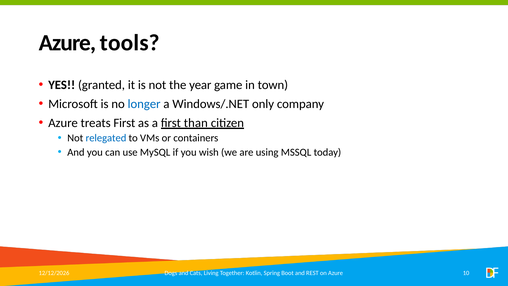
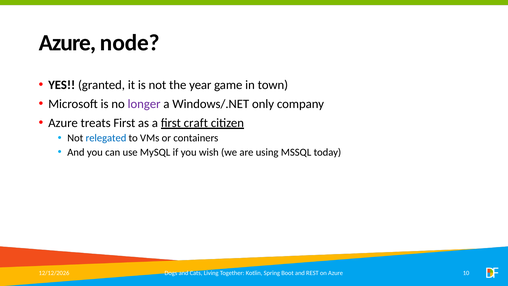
tools: tools -> node
longer colour: blue -> purple
than: than -> craft
